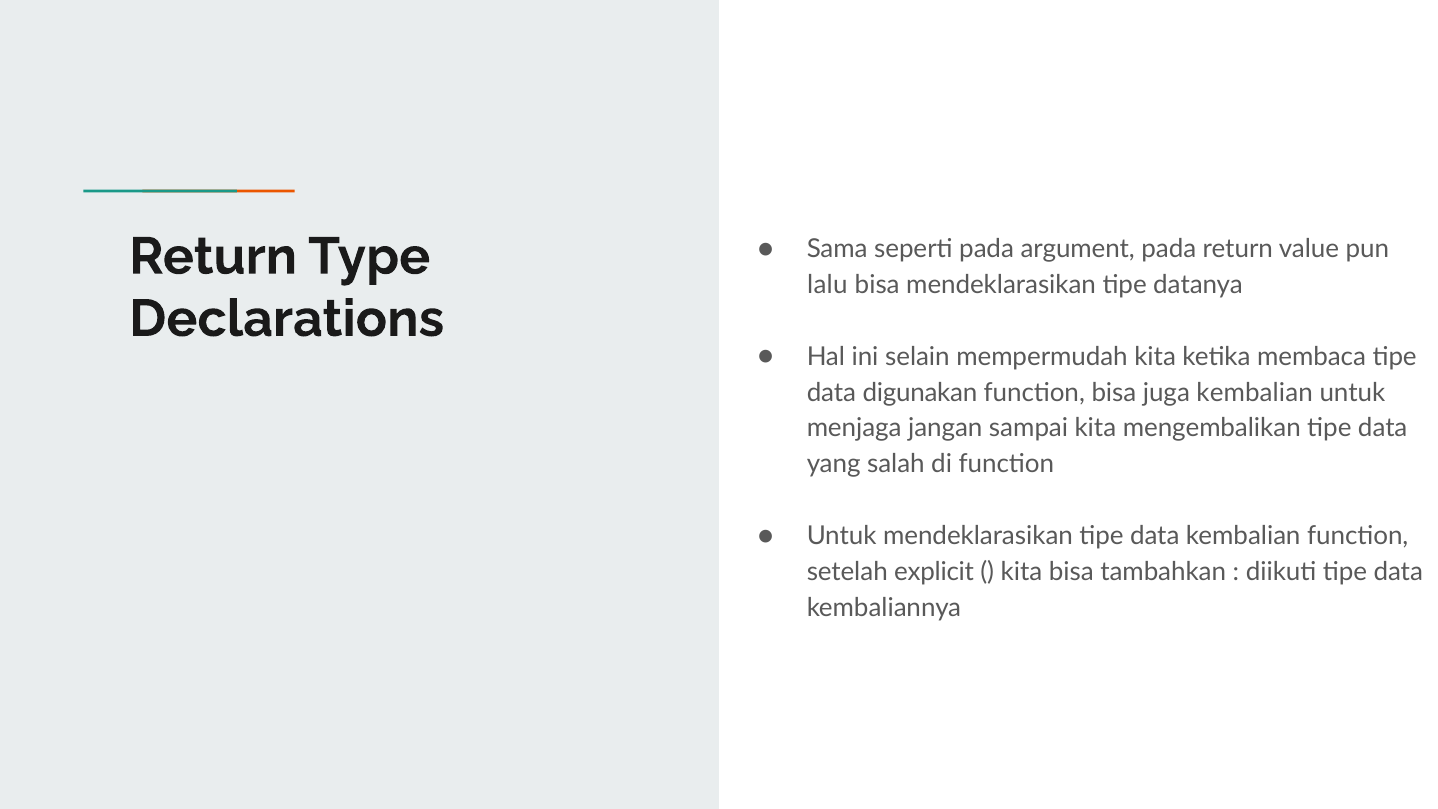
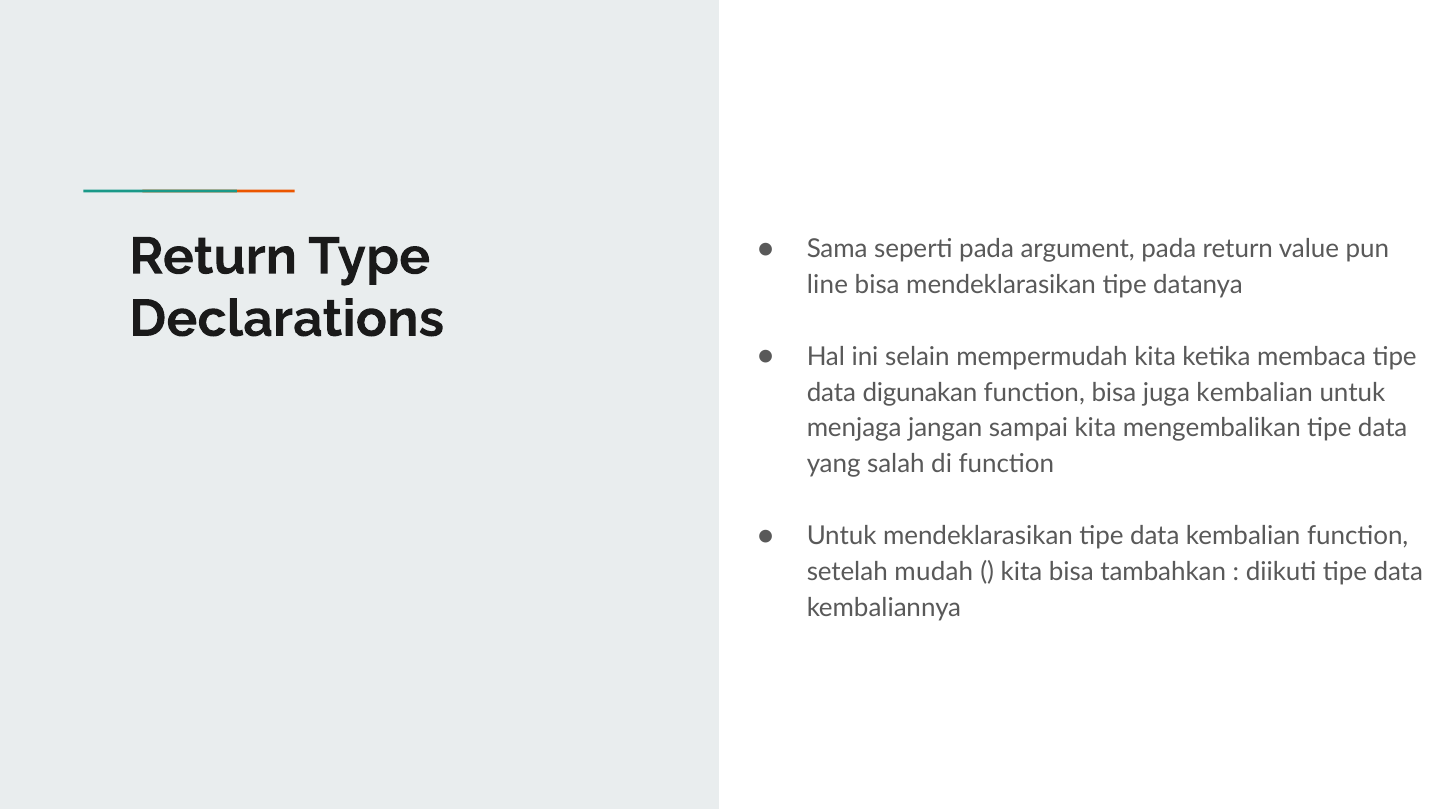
lalu: lalu -> line
explicit: explicit -> mudah
